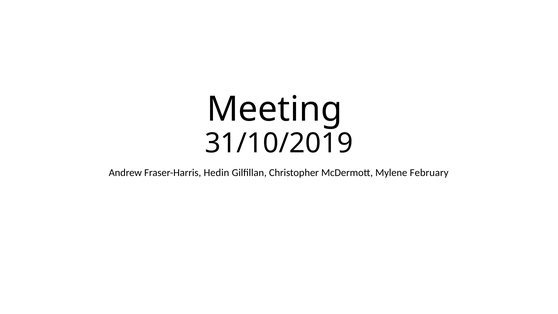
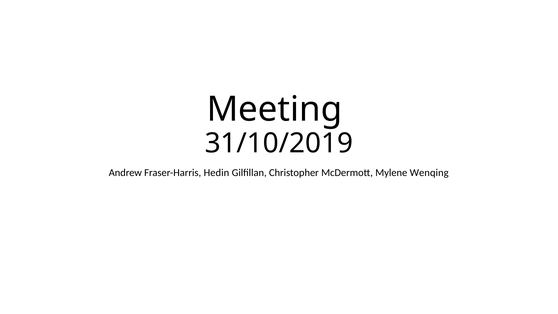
February: February -> Wenqing
